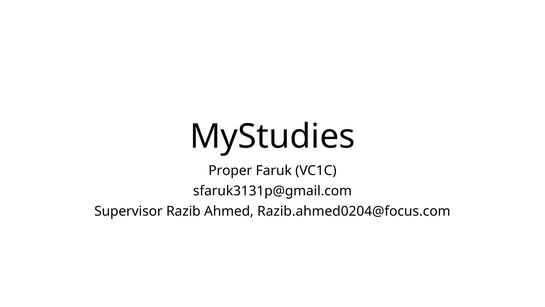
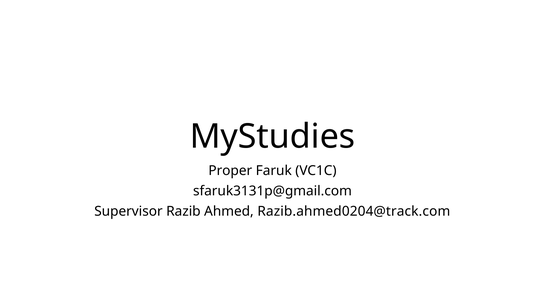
Razib.ahmed0204@focus.com: Razib.ahmed0204@focus.com -> Razib.ahmed0204@track.com
